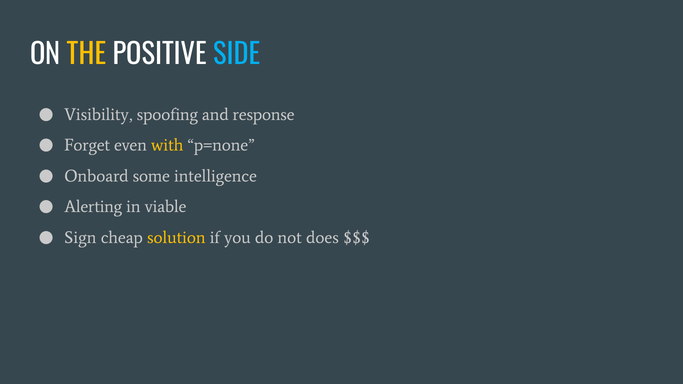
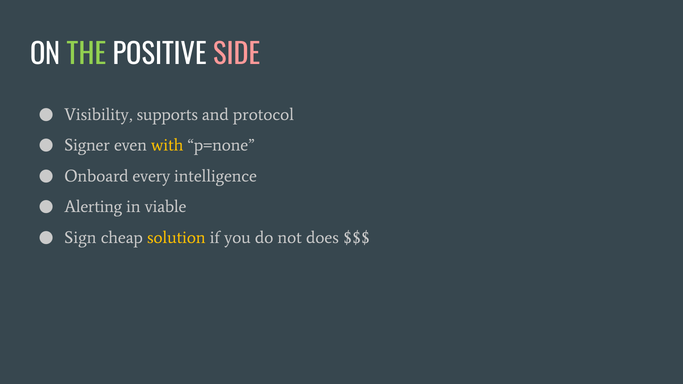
THE colour: yellow -> light green
SIDE colour: light blue -> pink
spoofing: spoofing -> supports
response: response -> protocol
Forget: Forget -> Signer
some: some -> every
